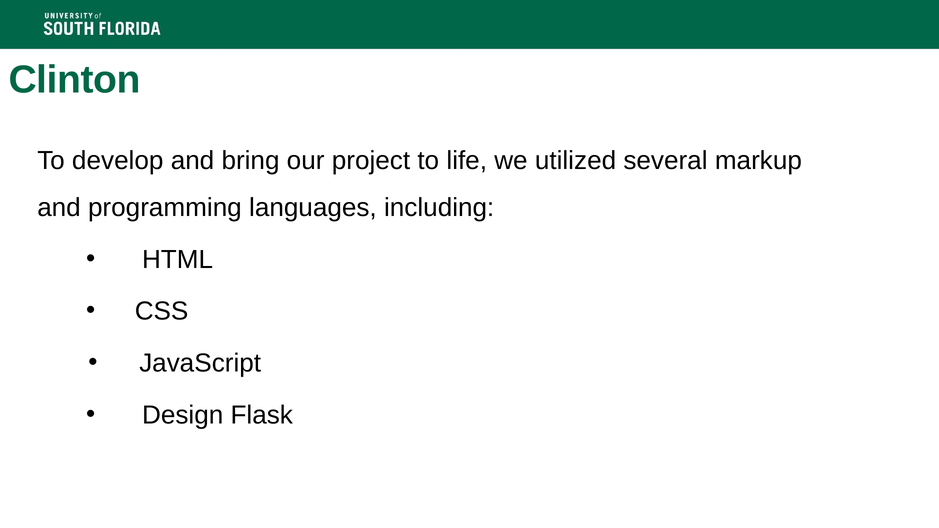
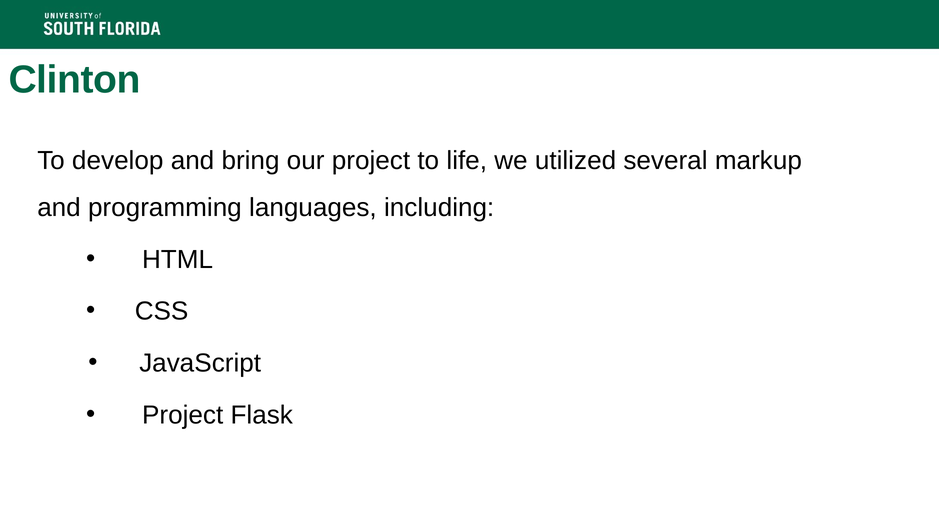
Design at (183, 415): Design -> Project
